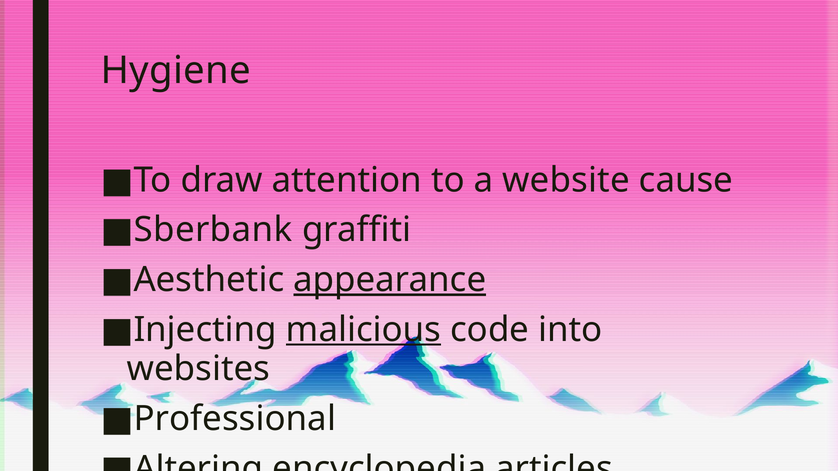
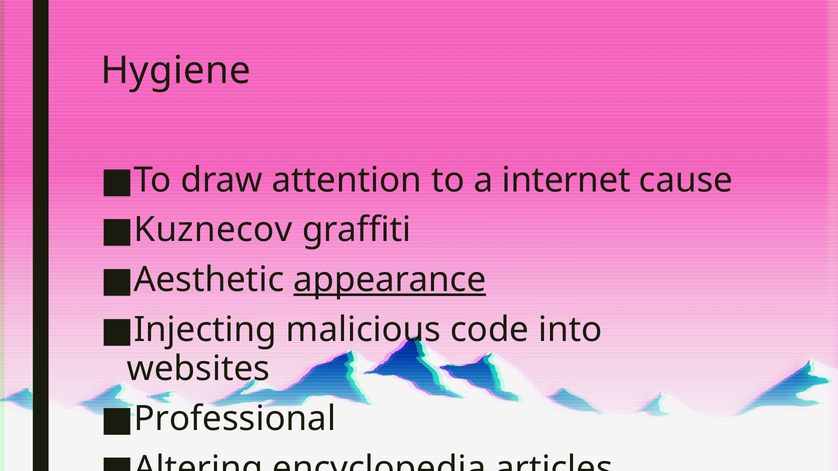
website: website -> internet
Sberbank: Sberbank -> Kuznecov
malicious underline: present -> none
